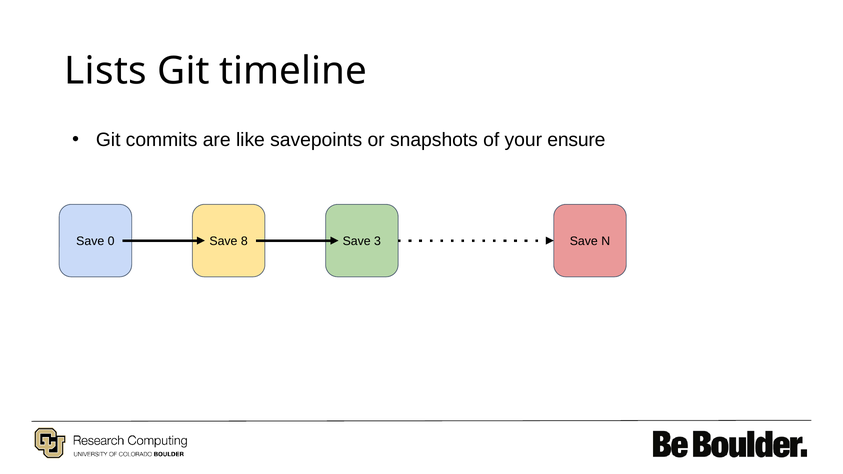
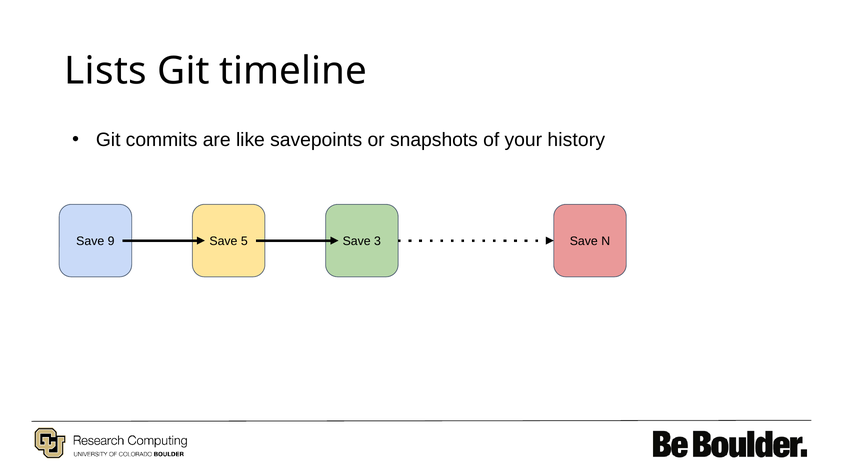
ensure: ensure -> history
0: 0 -> 9
8: 8 -> 5
